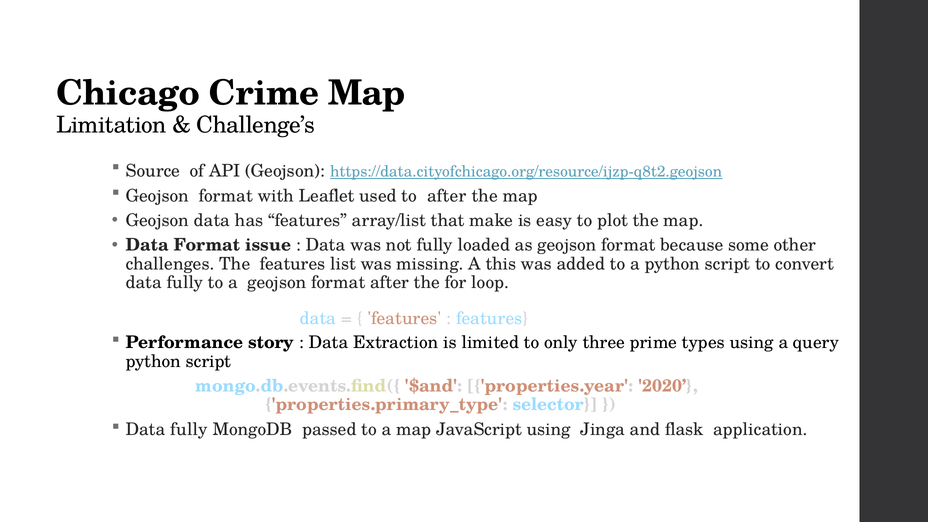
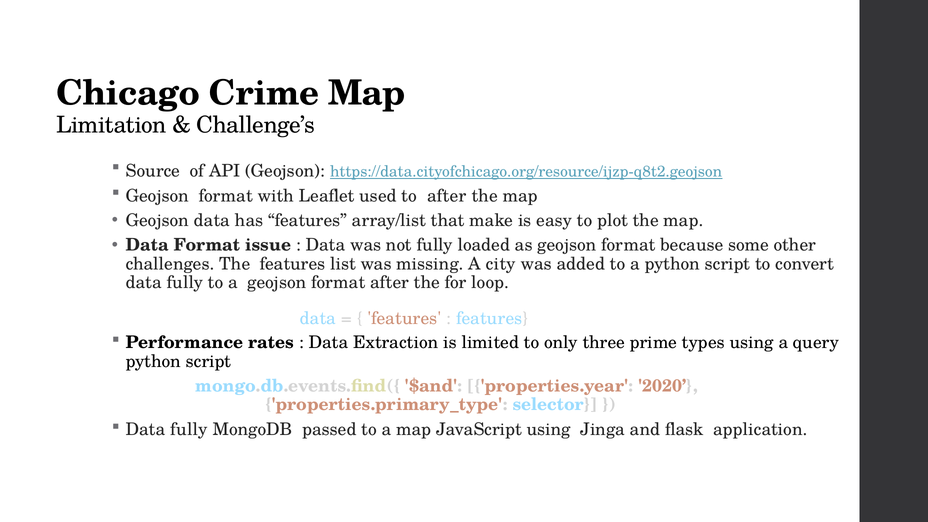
this: this -> city
story: story -> rates
